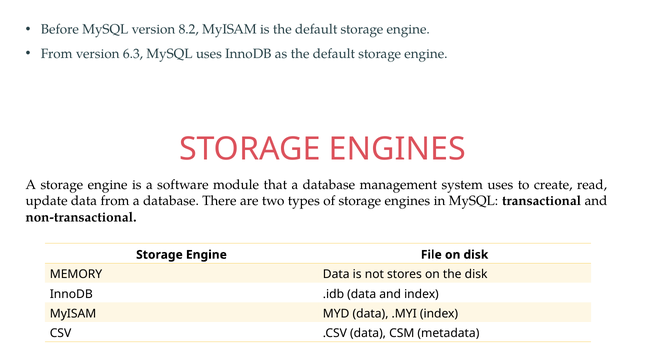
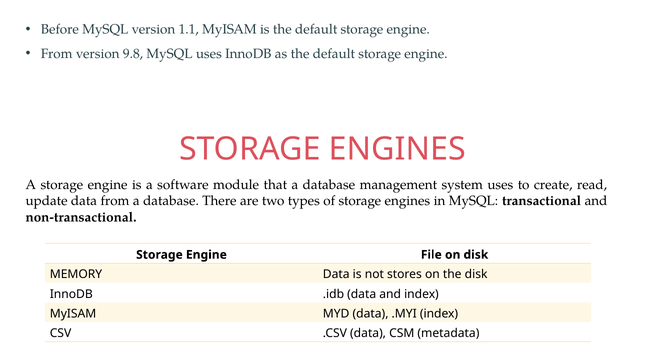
8.2: 8.2 -> 1.1
6.3: 6.3 -> 9.8
